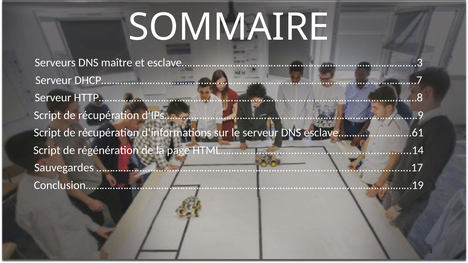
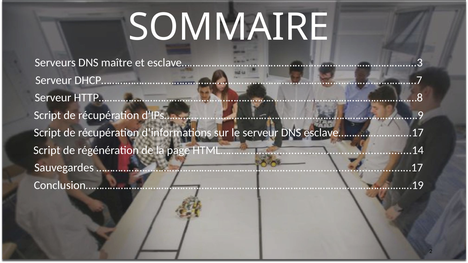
esclave…………….………..61: esclave…………….………..61 -> esclave…………….………..17
